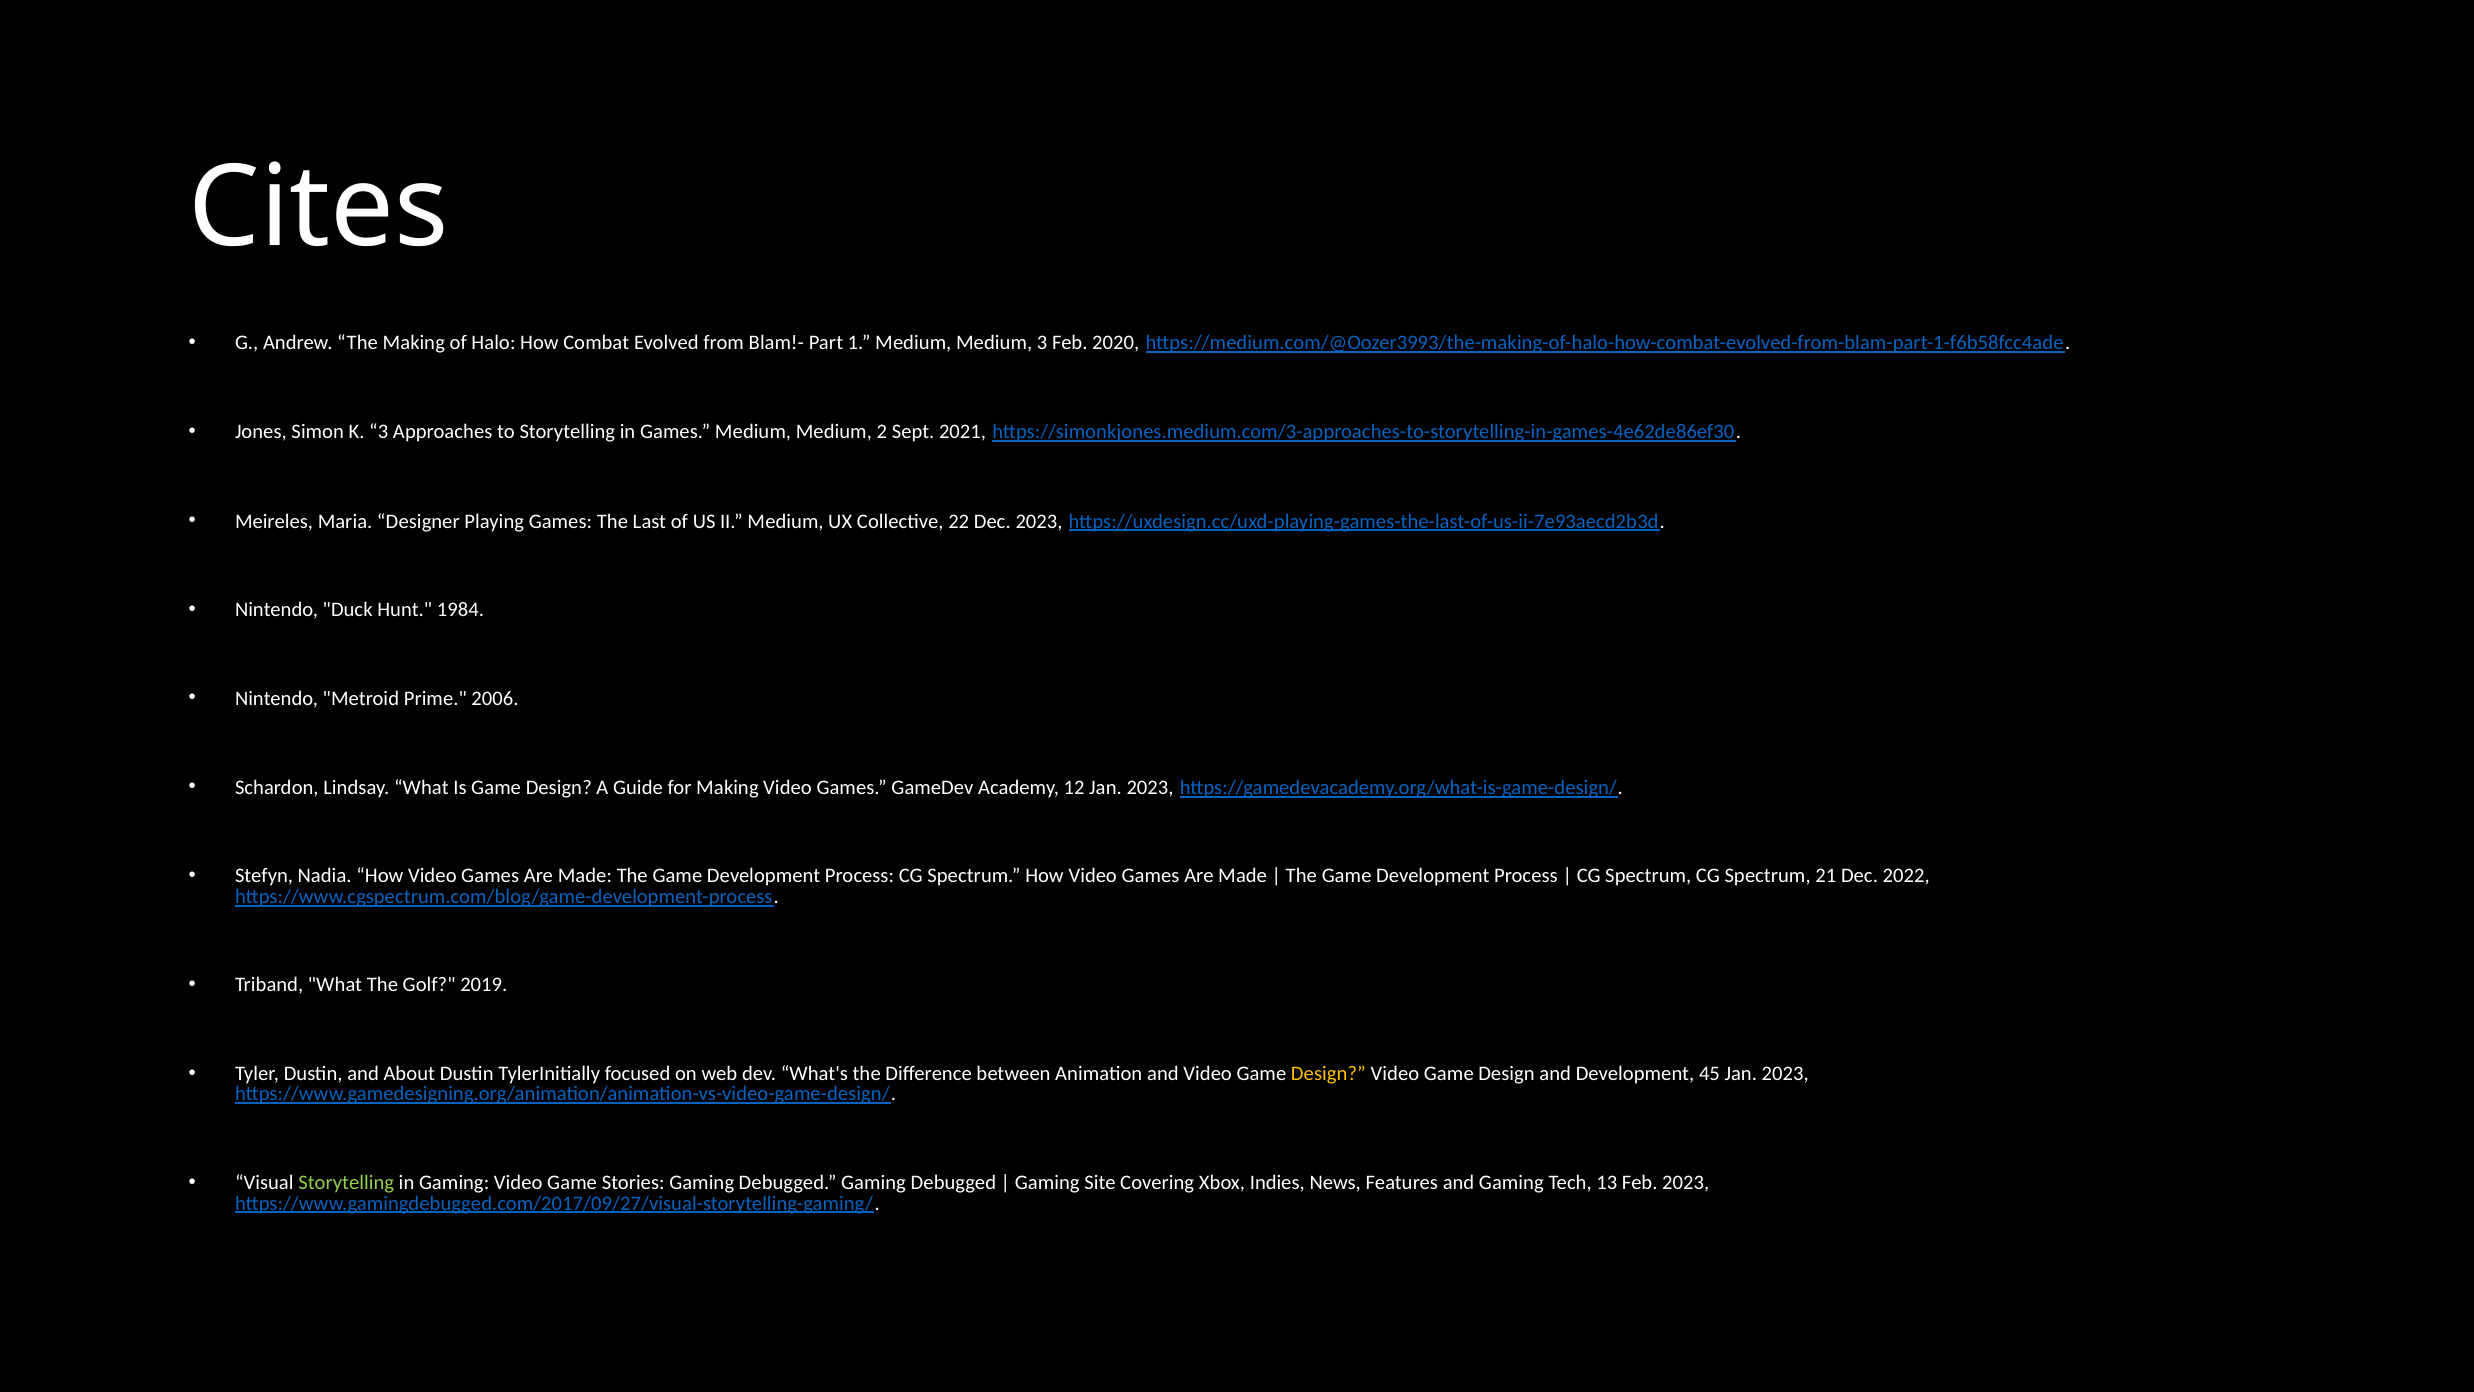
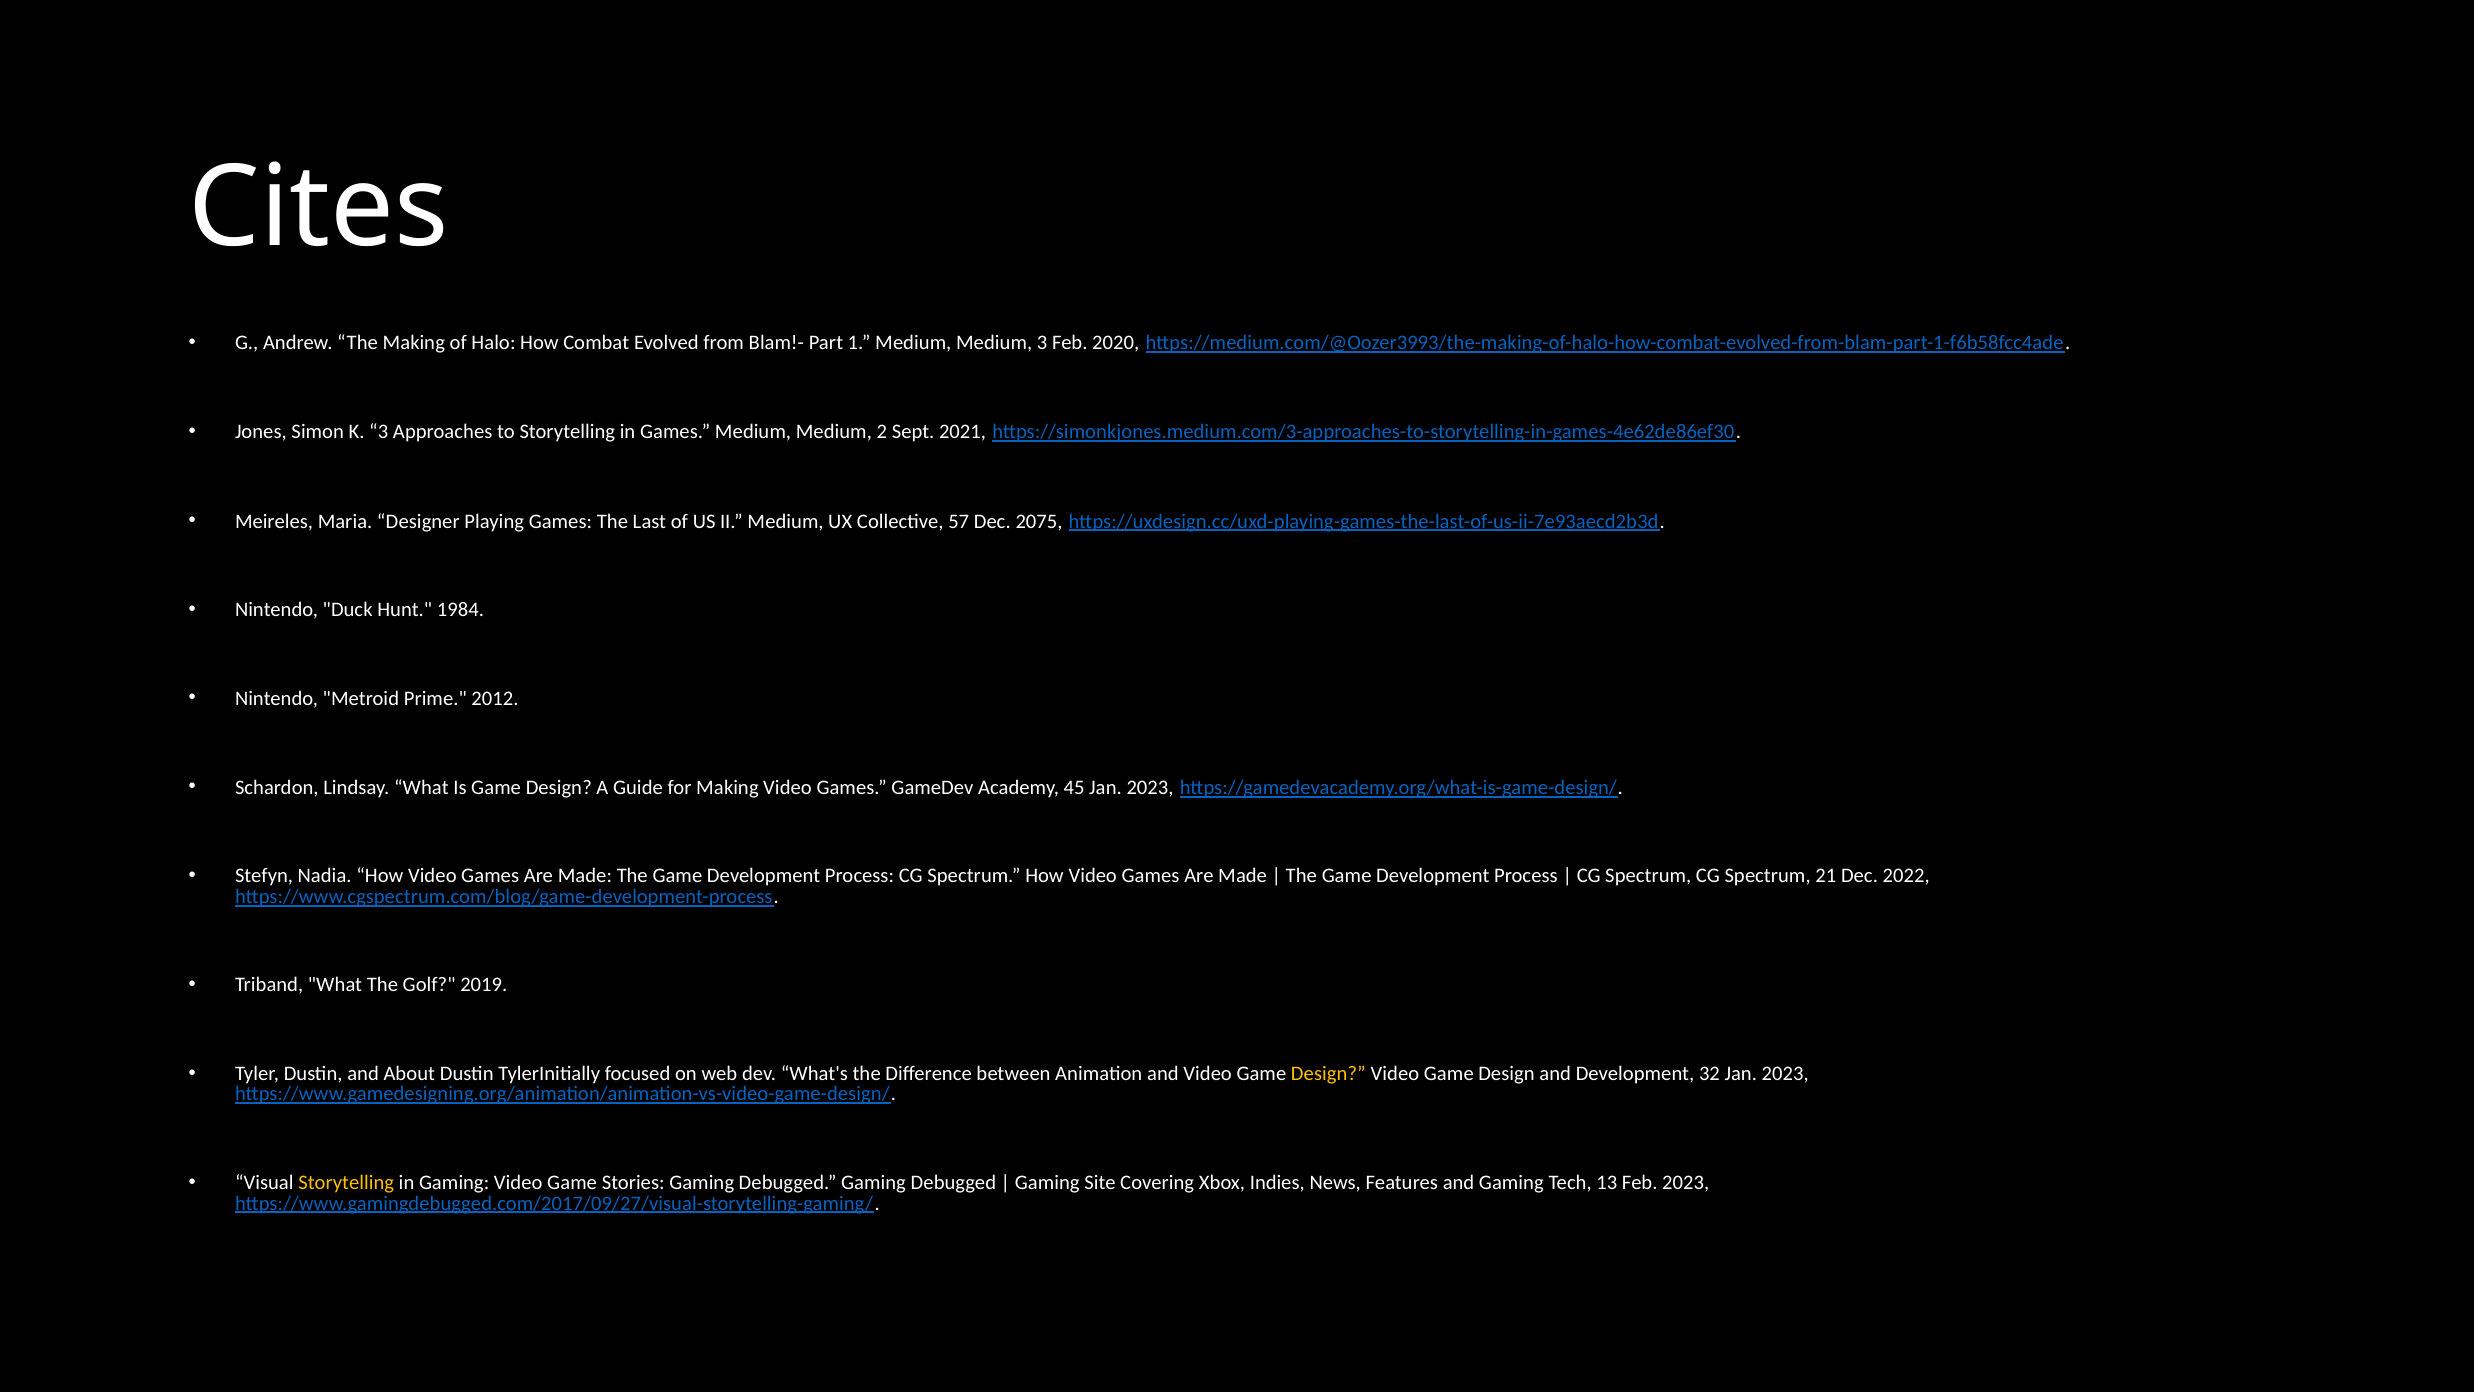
22: 22 -> 57
Dec 2023: 2023 -> 2075
2006: 2006 -> 2012
12: 12 -> 45
45: 45 -> 32
Storytelling at (346, 1182) colour: light green -> yellow
